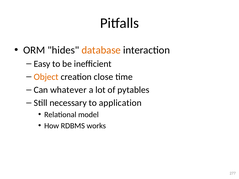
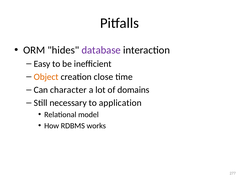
database colour: orange -> purple
whatever: whatever -> character
pytables: pytables -> domains
